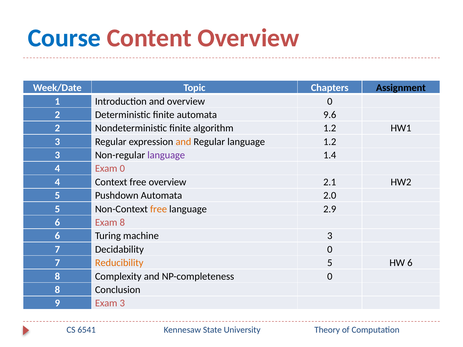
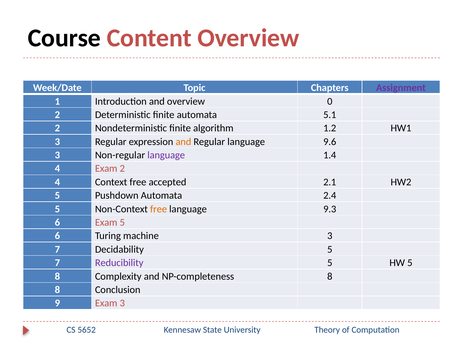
Course colour: blue -> black
Assignment colour: black -> purple
9.6: 9.6 -> 5.1
language 1.2: 1.2 -> 9.6
Exam 0: 0 -> 2
free overview: overview -> accepted
2.0: 2.0 -> 2.4
2.9: 2.9 -> 9.3
Exam 8: 8 -> 5
Decidability 0: 0 -> 5
Reducibility colour: orange -> purple
HW 6: 6 -> 5
NP-completeness 0: 0 -> 8
6541: 6541 -> 5652
